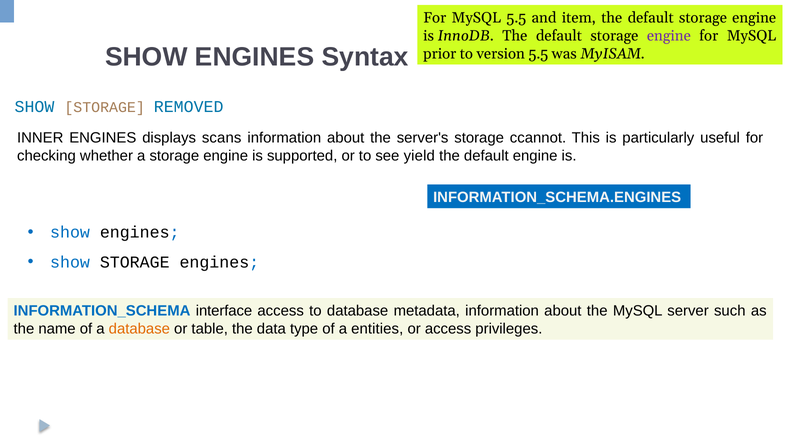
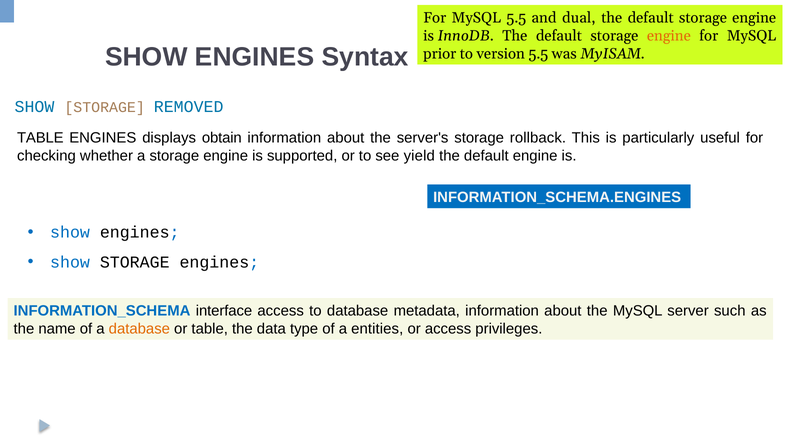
item: item -> dual
engine at (669, 36) colour: purple -> orange
INNER at (40, 138): INNER -> TABLE
scans: scans -> obtain
ccannot: ccannot -> rollback
